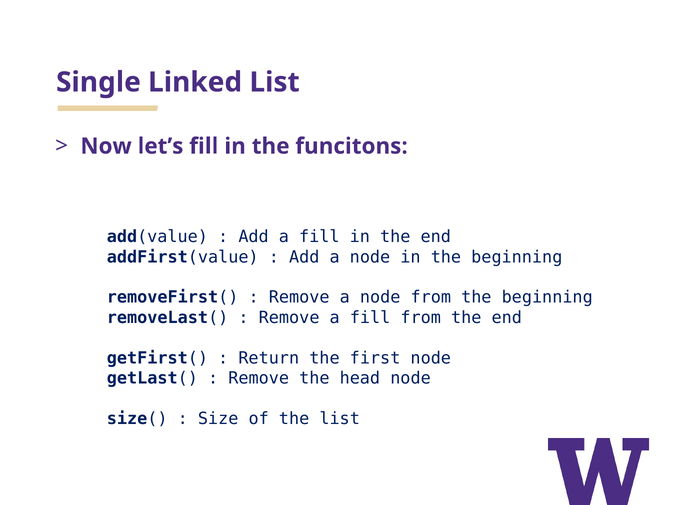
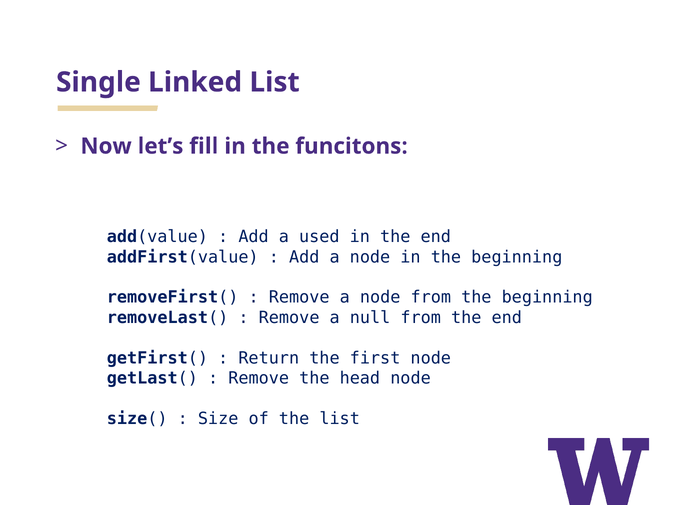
Add a fill: fill -> used
Remove a fill: fill -> null
